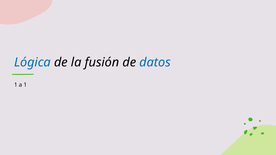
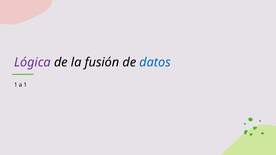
Lógica colour: blue -> purple
